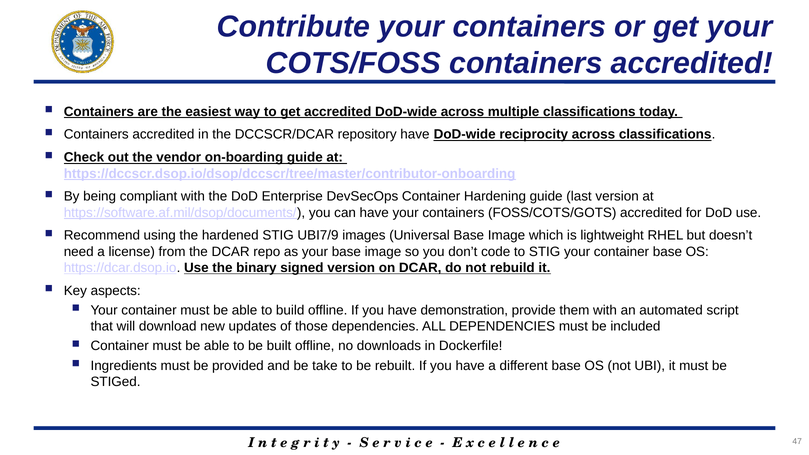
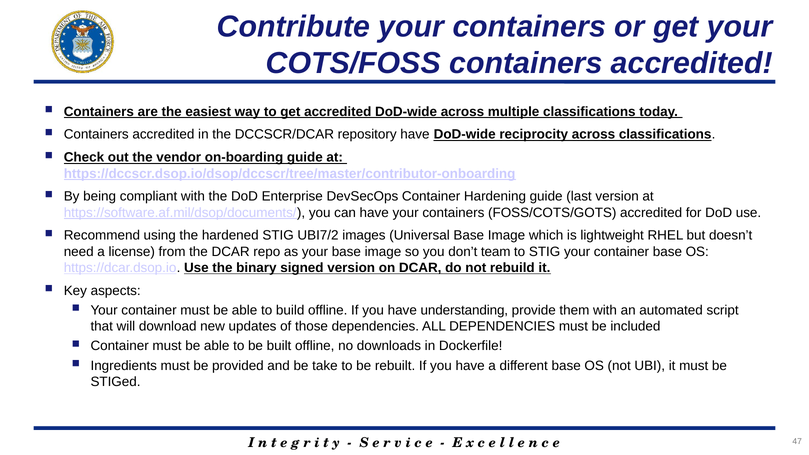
UBI7/9: UBI7/9 -> UBI7/2
code: code -> team
demonstration: demonstration -> understanding
